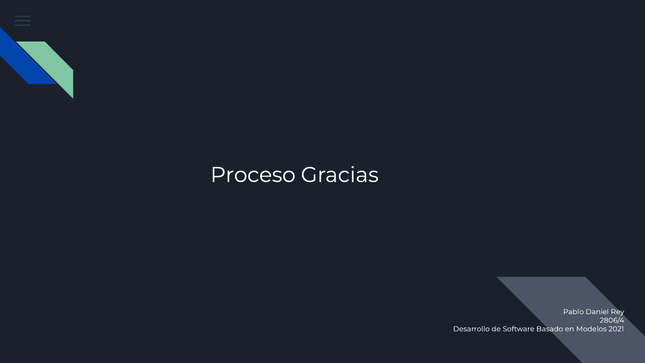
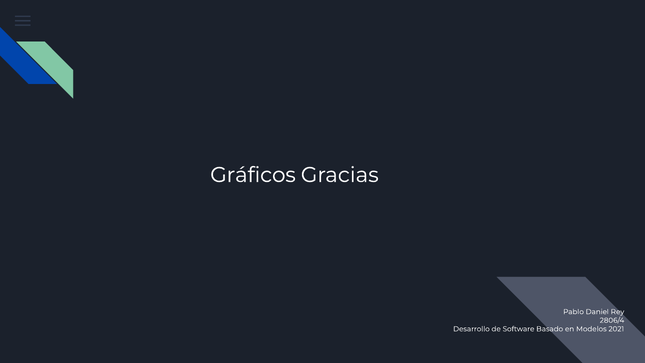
Proceso: Proceso -> Gráficos
